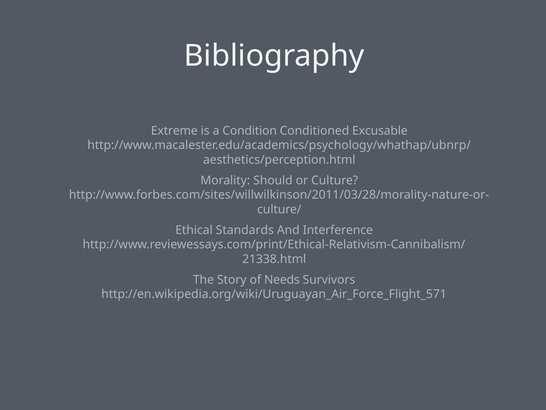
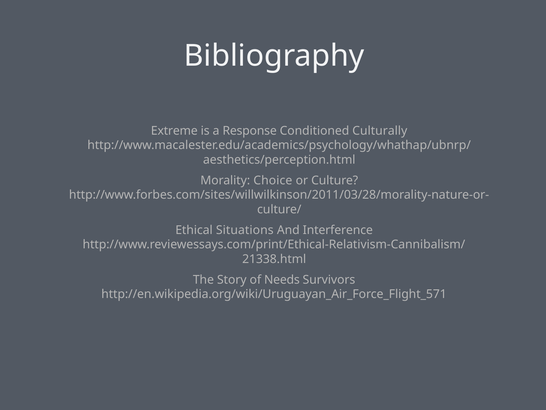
Condition: Condition -> Response
Excusable: Excusable -> Culturally
Should: Should -> Choice
Standards: Standards -> Situations
